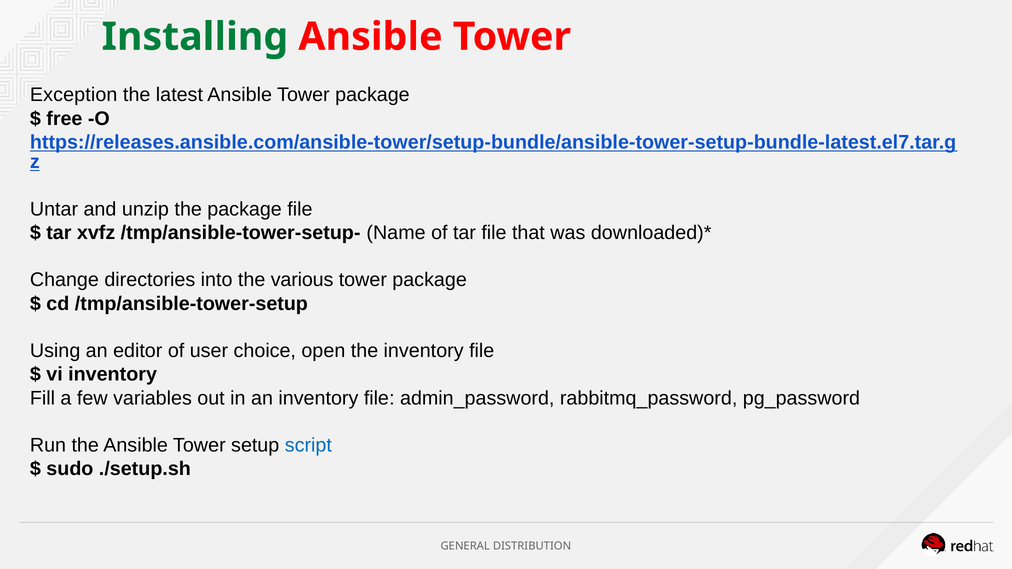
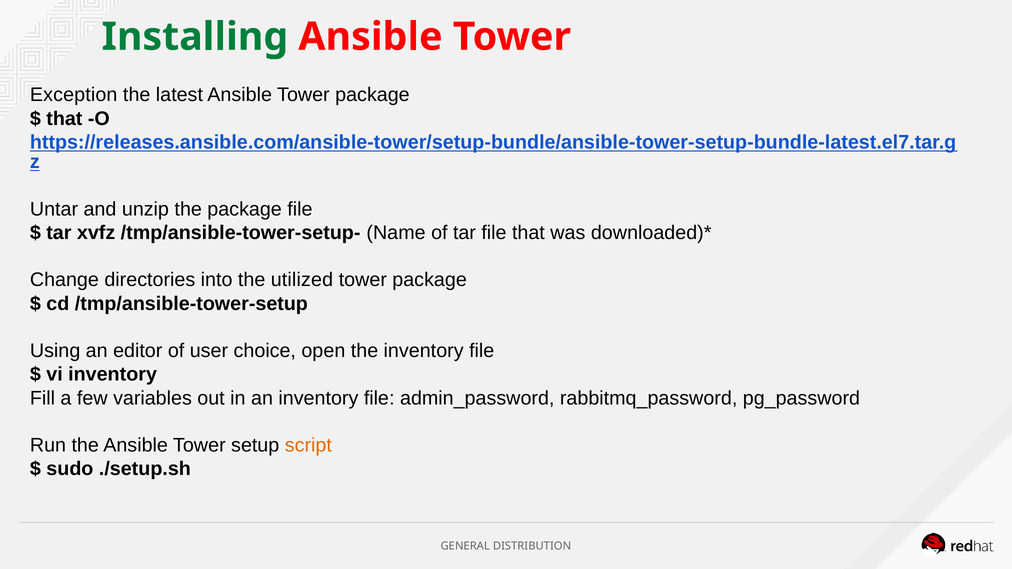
free at (64, 119): free -> that
various: various -> utilized
script colour: blue -> orange
